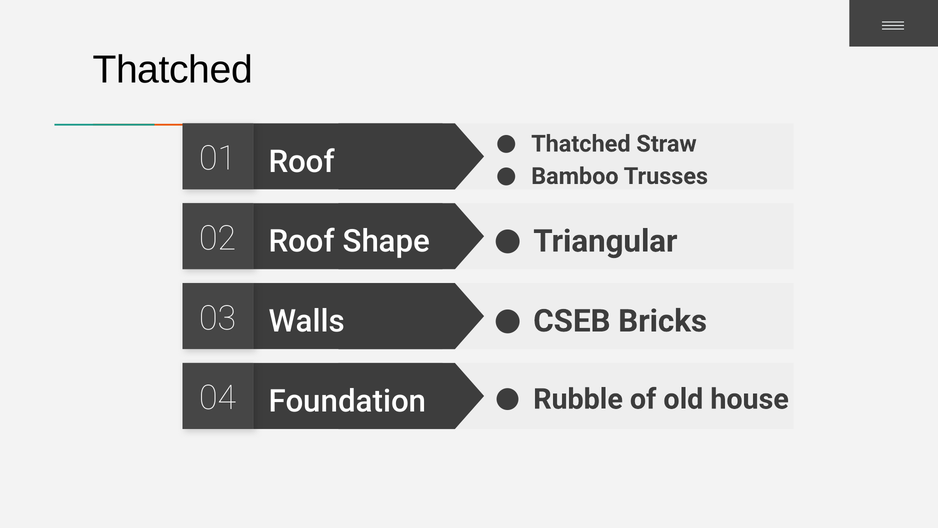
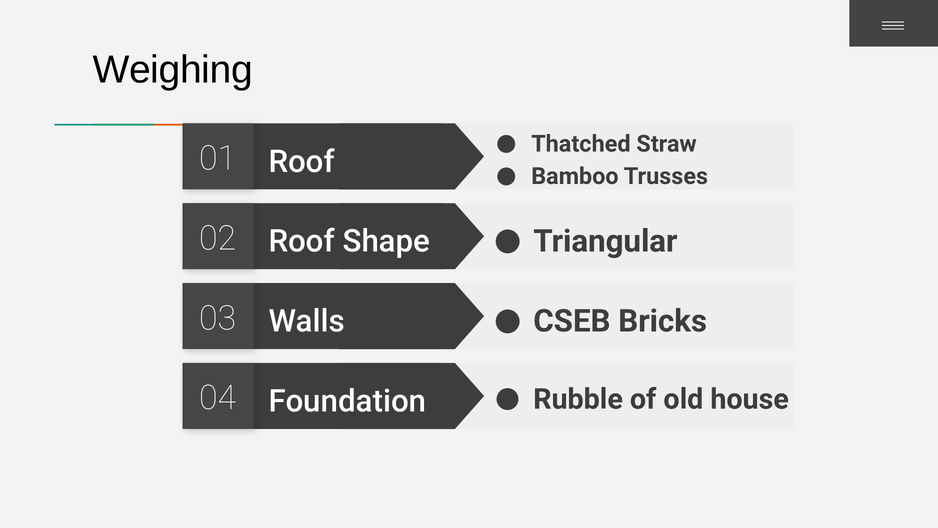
Thatched at (173, 70): Thatched -> Weighing
